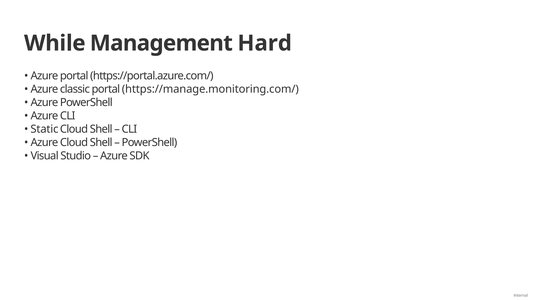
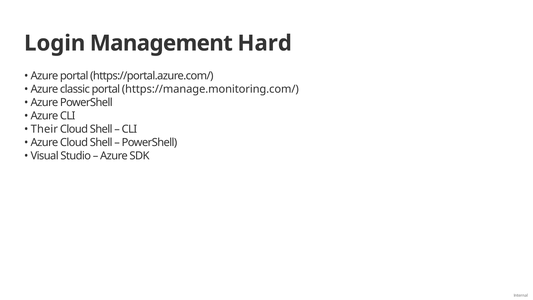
While: While -> Login
Static: Static -> Their
